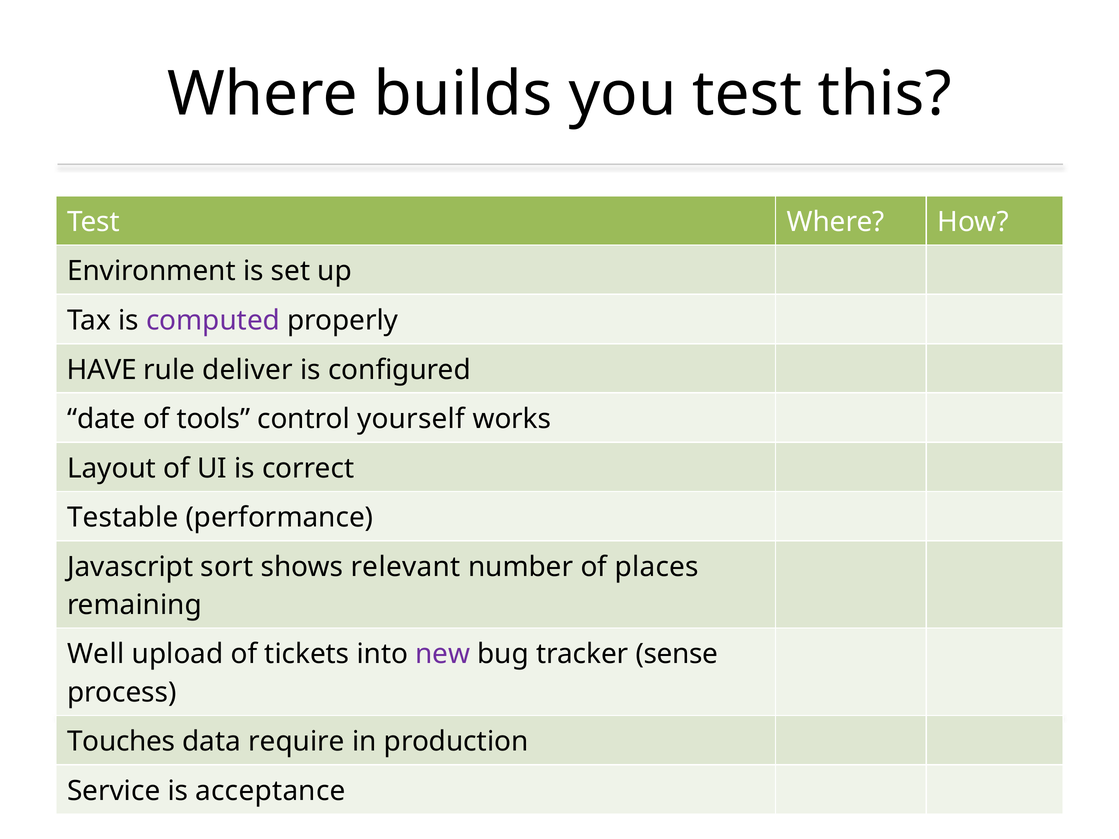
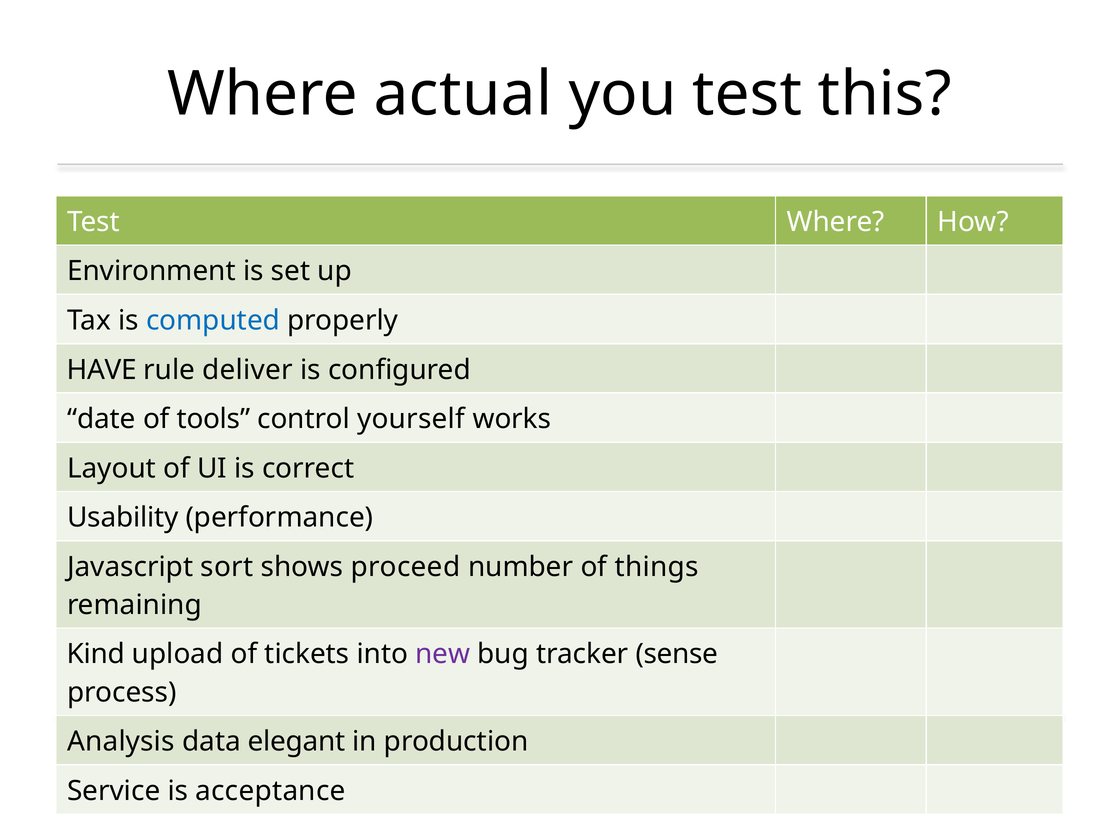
builds: builds -> actual
computed colour: purple -> blue
Testable: Testable -> Usability
relevant: relevant -> proceed
places: places -> things
Well: Well -> Kind
Touches: Touches -> Analysis
require: require -> elegant
